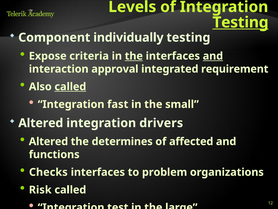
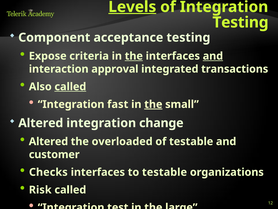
Levels underline: none -> present
Testing at (240, 22) underline: present -> none
individually: individually -> acceptance
requirement: requirement -> transactions
the at (153, 104) underline: none -> present
drivers: drivers -> change
determines: determines -> overloaded
of affected: affected -> testable
functions: functions -> customer
to problem: problem -> testable
